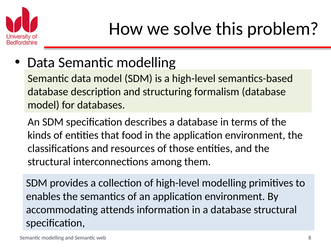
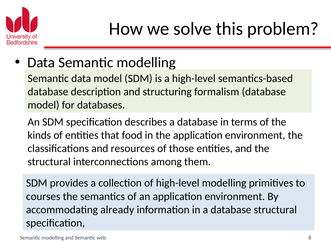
enables: enables -> courses
attends: attends -> already
